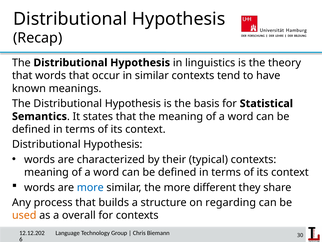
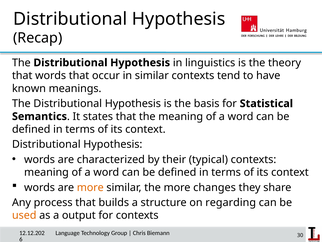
more at (90, 187) colour: blue -> orange
different: different -> changes
overall: overall -> output
